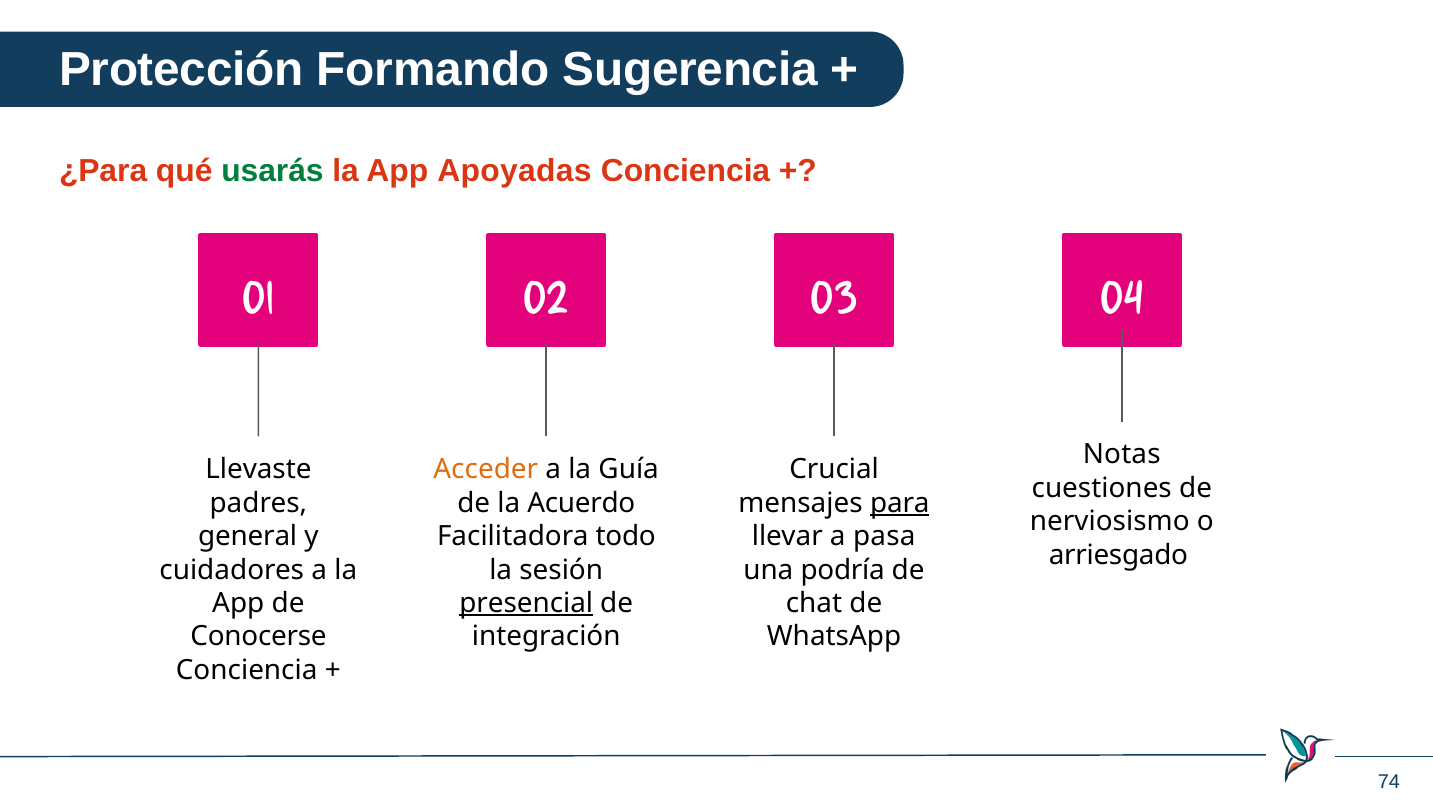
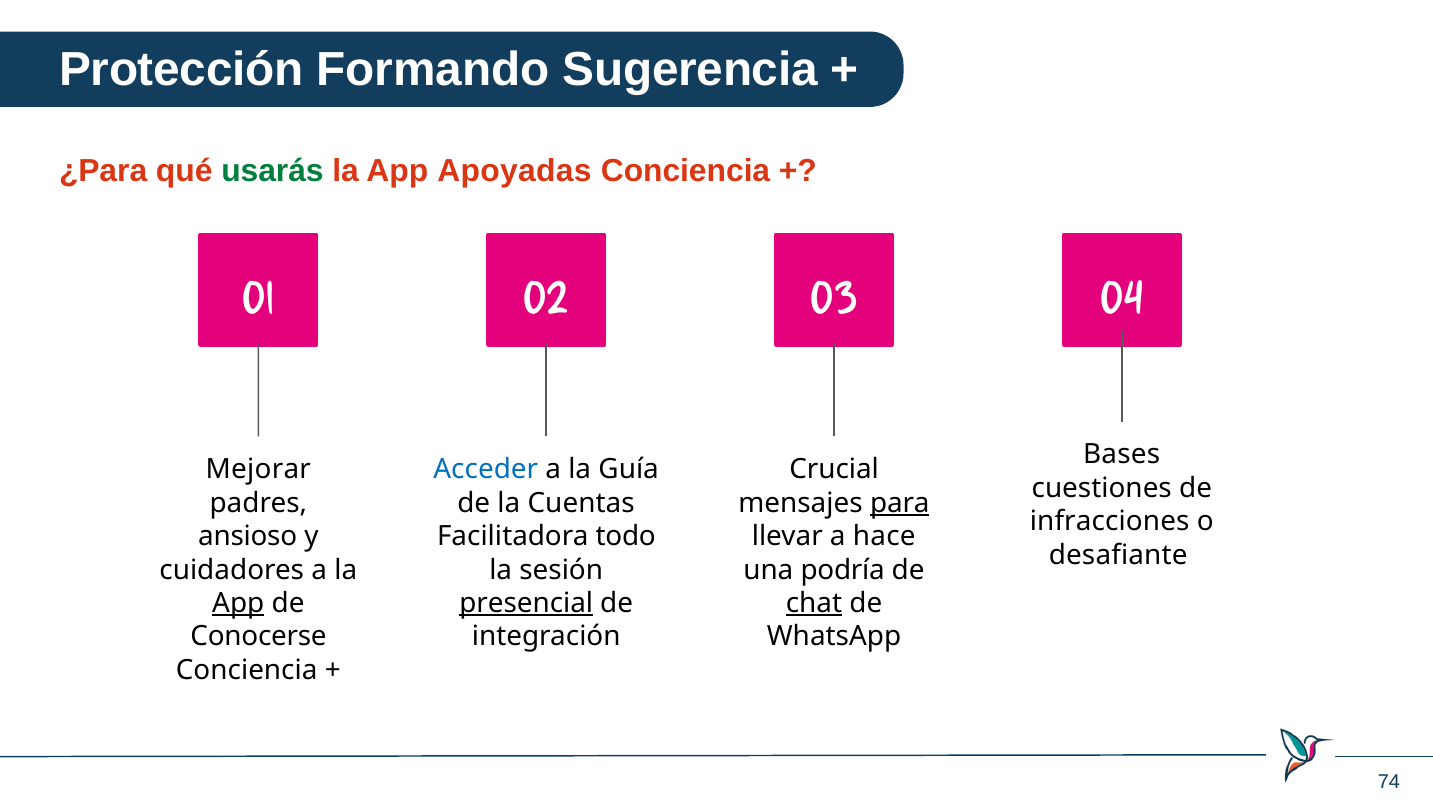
Notas: Notas -> Bases
Llevaste: Llevaste -> Mejorar
Acceder colour: orange -> blue
Acuerdo: Acuerdo -> Cuentas
nerviosismo: nerviosismo -> infracciones
general: general -> ansioso
pasa: pasa -> hace
arriesgado: arriesgado -> desafiante
App at (238, 603) underline: none -> present
chat underline: none -> present
